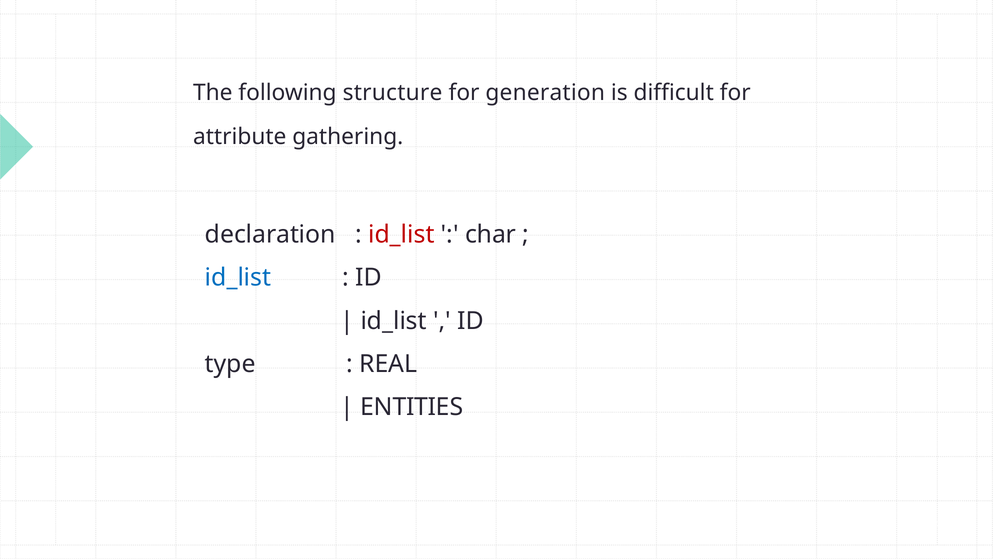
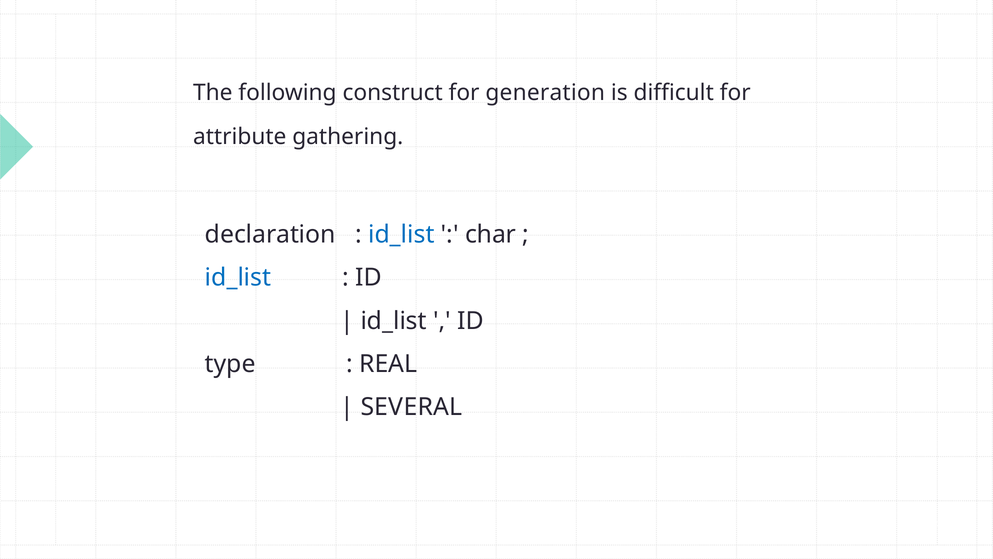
structure: structure -> construct
id_list at (401, 234) colour: red -> blue
ENTITIES: ENTITIES -> SEVERAL
